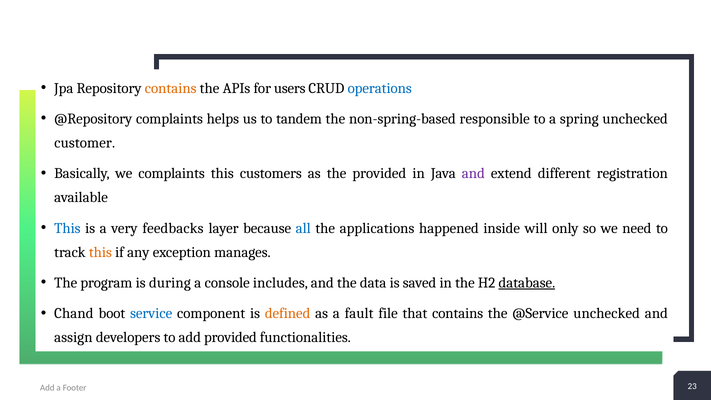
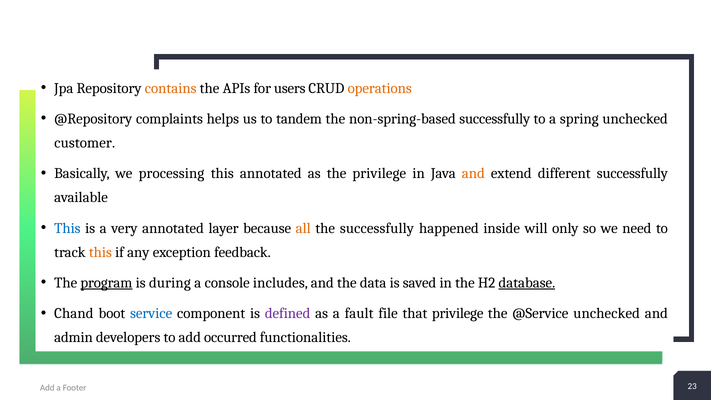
operations colour: blue -> orange
non-spring-based responsible: responsible -> successfully
we complaints: complaints -> processing
this customers: customers -> annotated
the provided: provided -> privilege
and at (473, 173) colour: purple -> orange
different registration: registration -> successfully
very feedbacks: feedbacks -> annotated
all colour: blue -> orange
the applications: applications -> successfully
manages: manages -> feedback
program underline: none -> present
defined colour: orange -> purple
that contains: contains -> privilege
assign: assign -> admin
add provided: provided -> occurred
